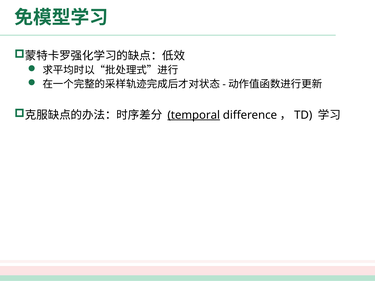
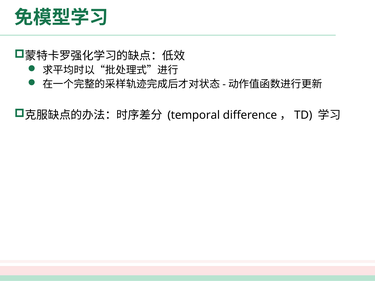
temporal underline: present -> none
